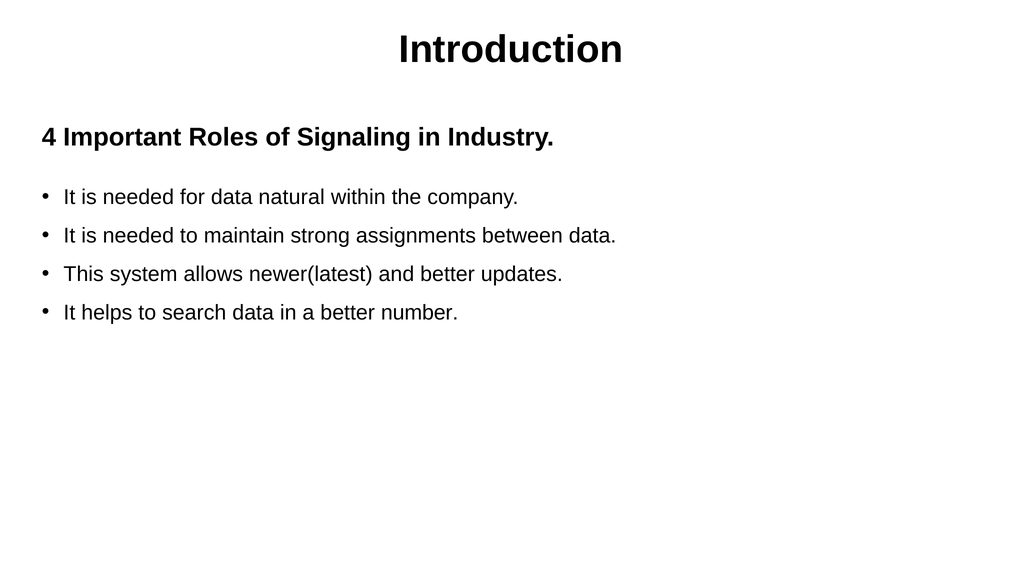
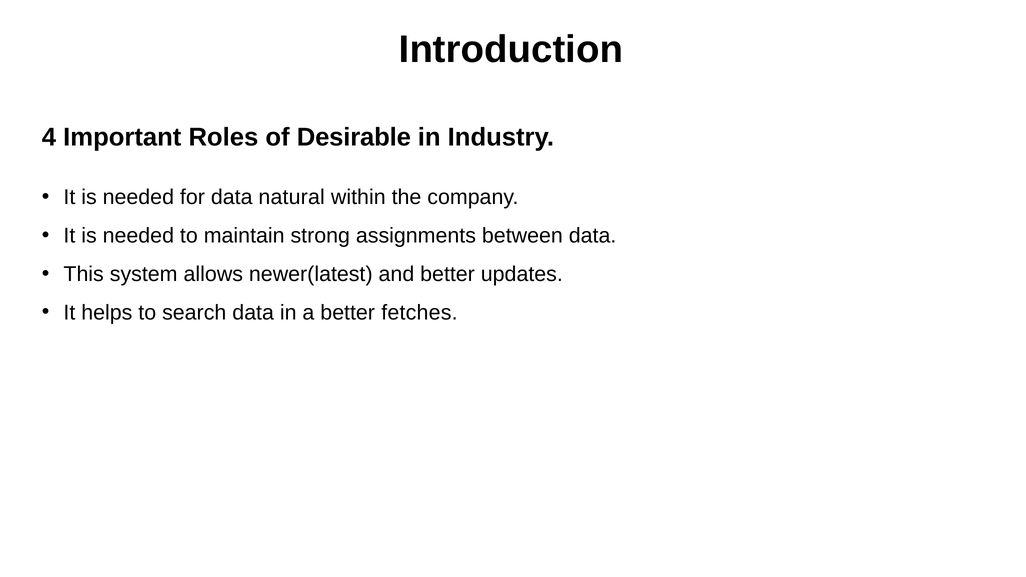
Signaling: Signaling -> Desirable
number: number -> fetches
